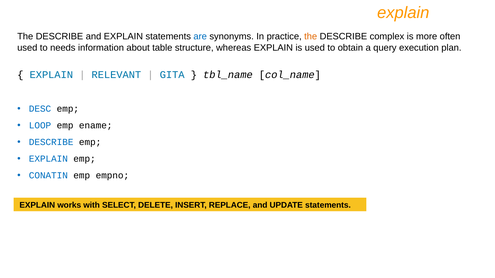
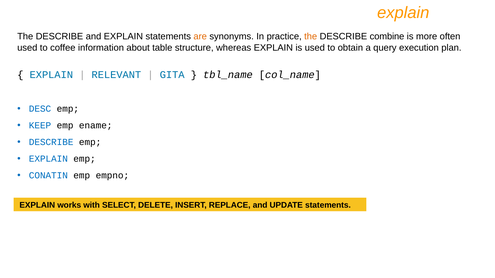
are colour: blue -> orange
complex: complex -> combine
needs: needs -> coffee
LOOP: LOOP -> KEEP
